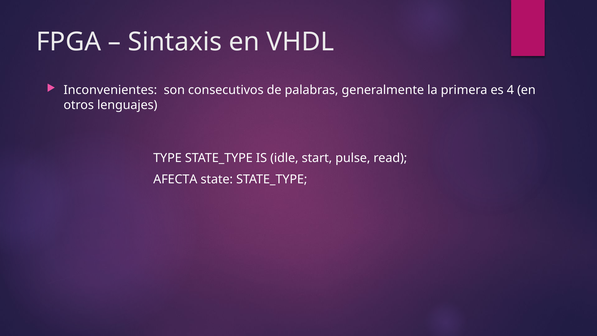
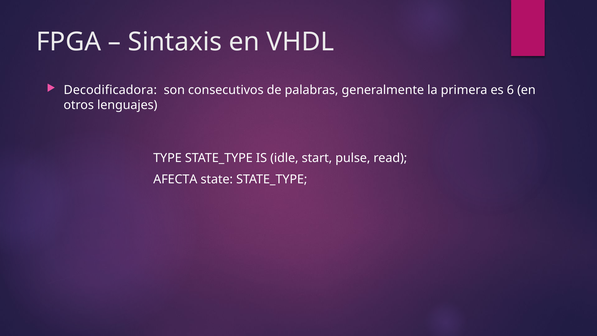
Inconvenientes: Inconvenientes -> Decodificadora
4: 4 -> 6
